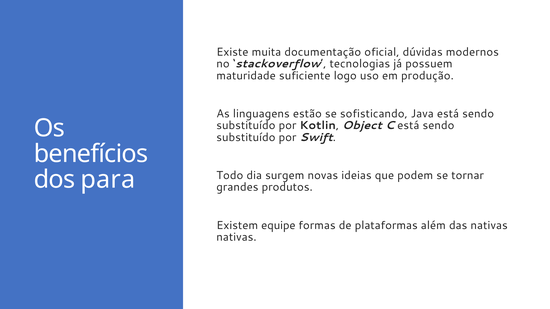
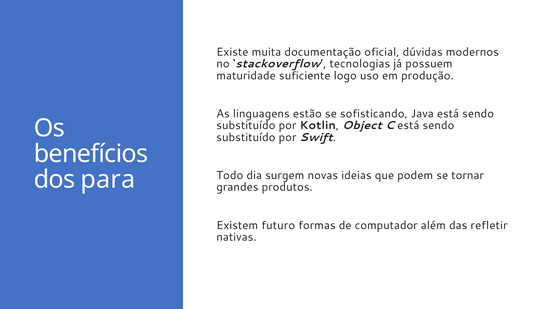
equipe: equipe -> futuro
plataformas: plataformas -> computador
das nativas: nativas -> refletir
